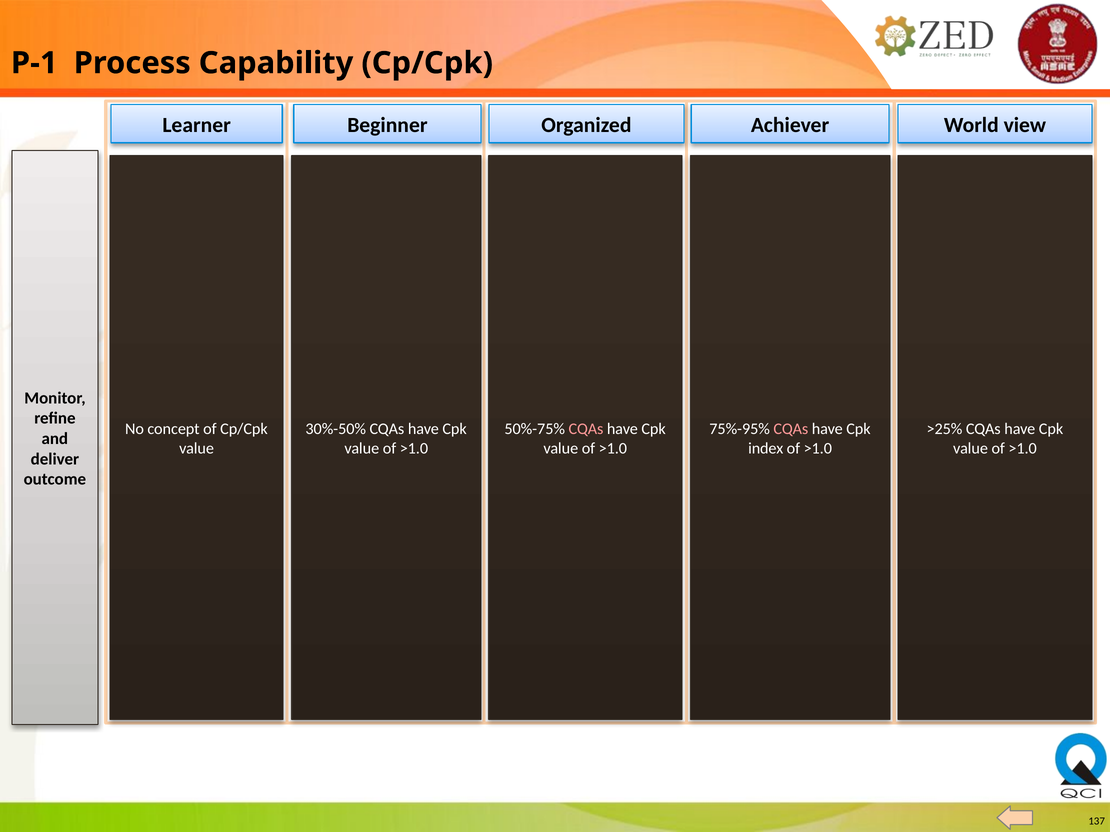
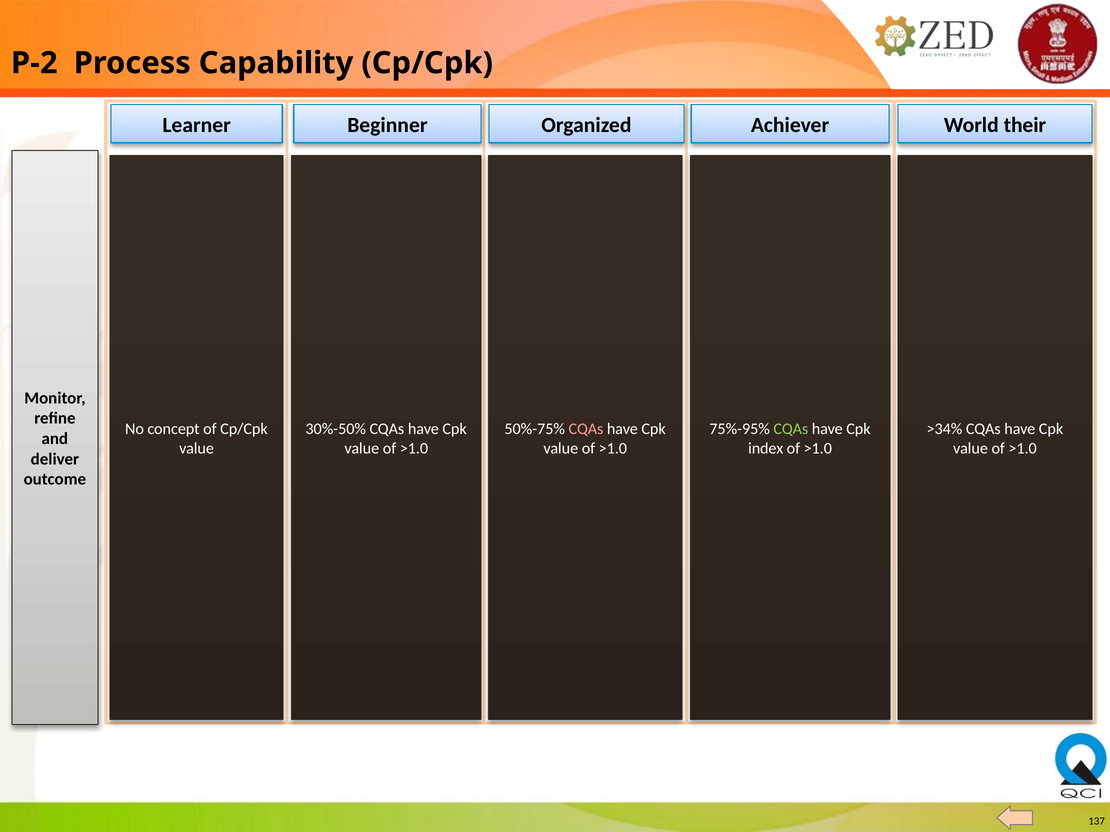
P-1: P-1 -> P-2
view: view -> their
CQAs at (791, 429) colour: pink -> light green
>25%: >25% -> >34%
